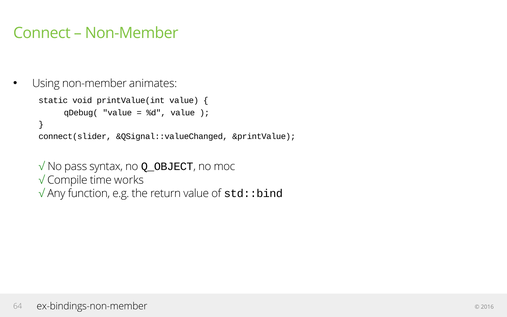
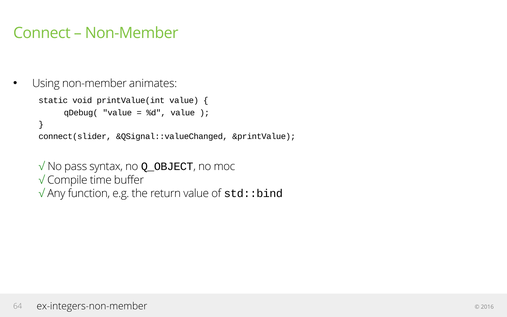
works: works -> buffer
ex-bindings-non-member: ex-bindings-non-member -> ex-integers-non-member
